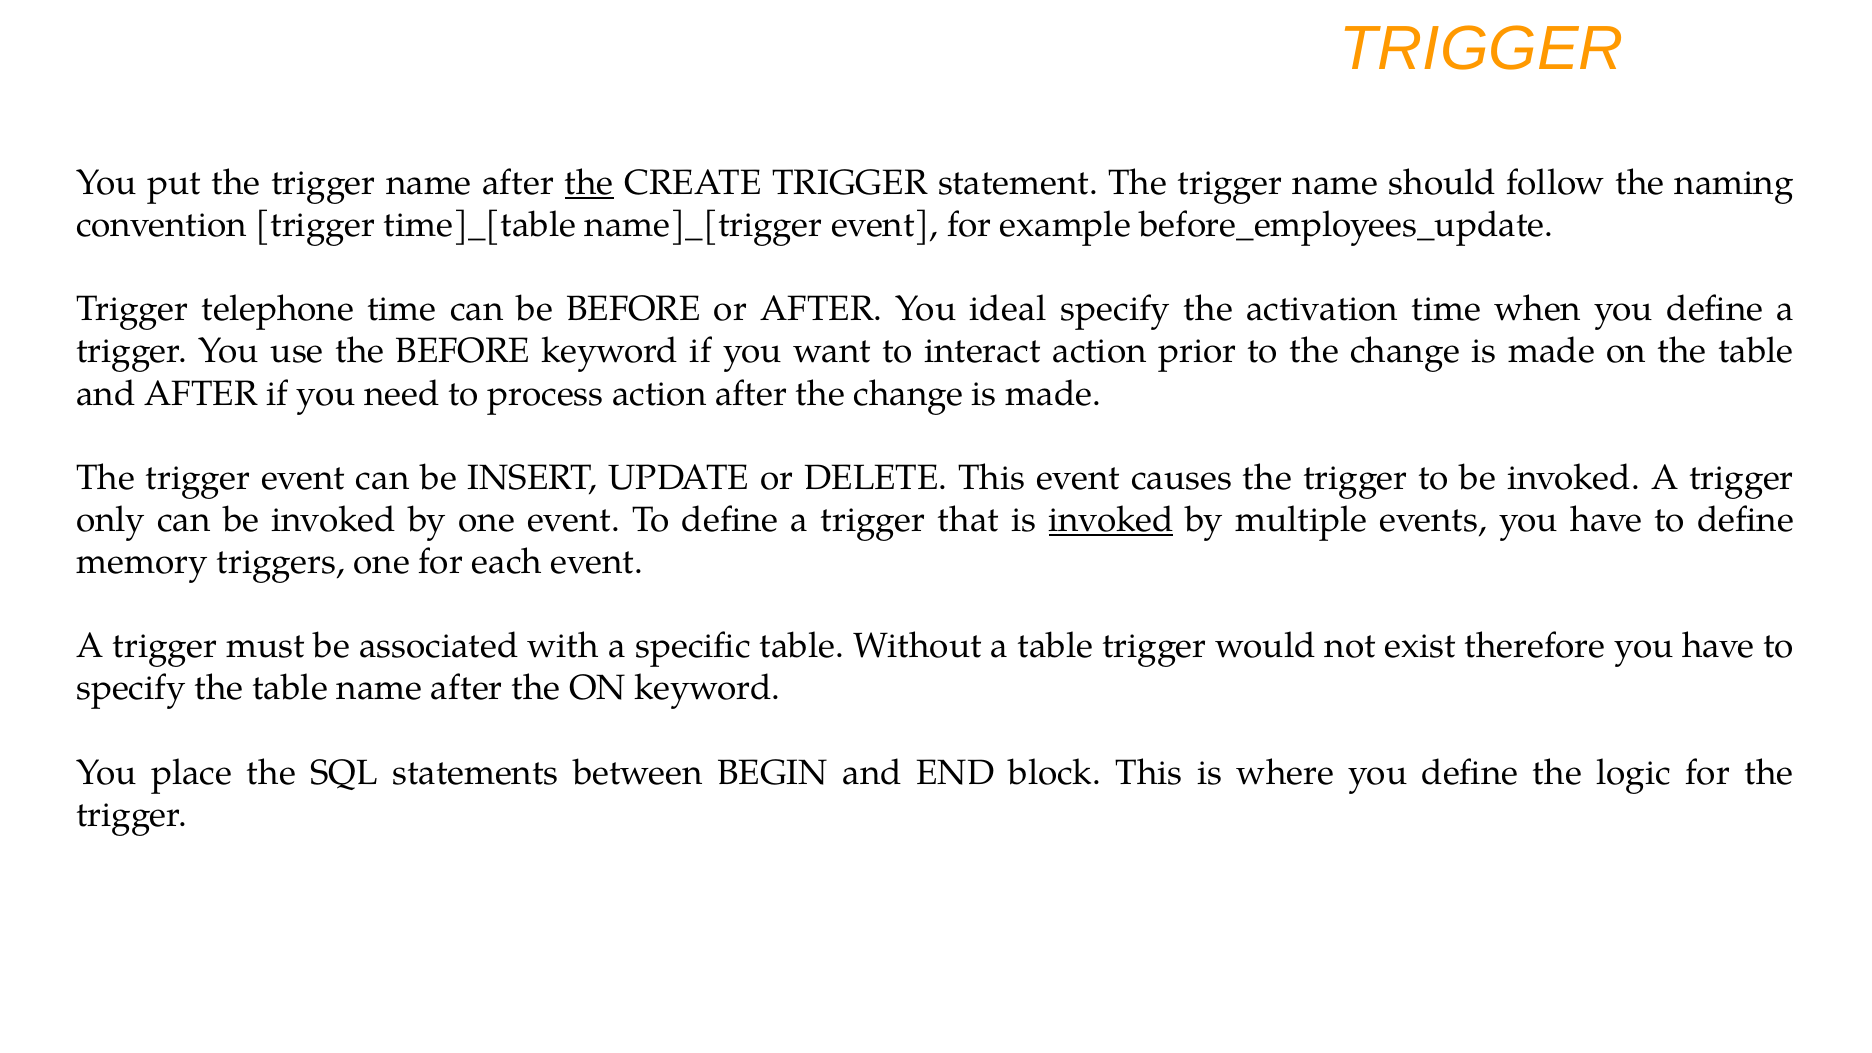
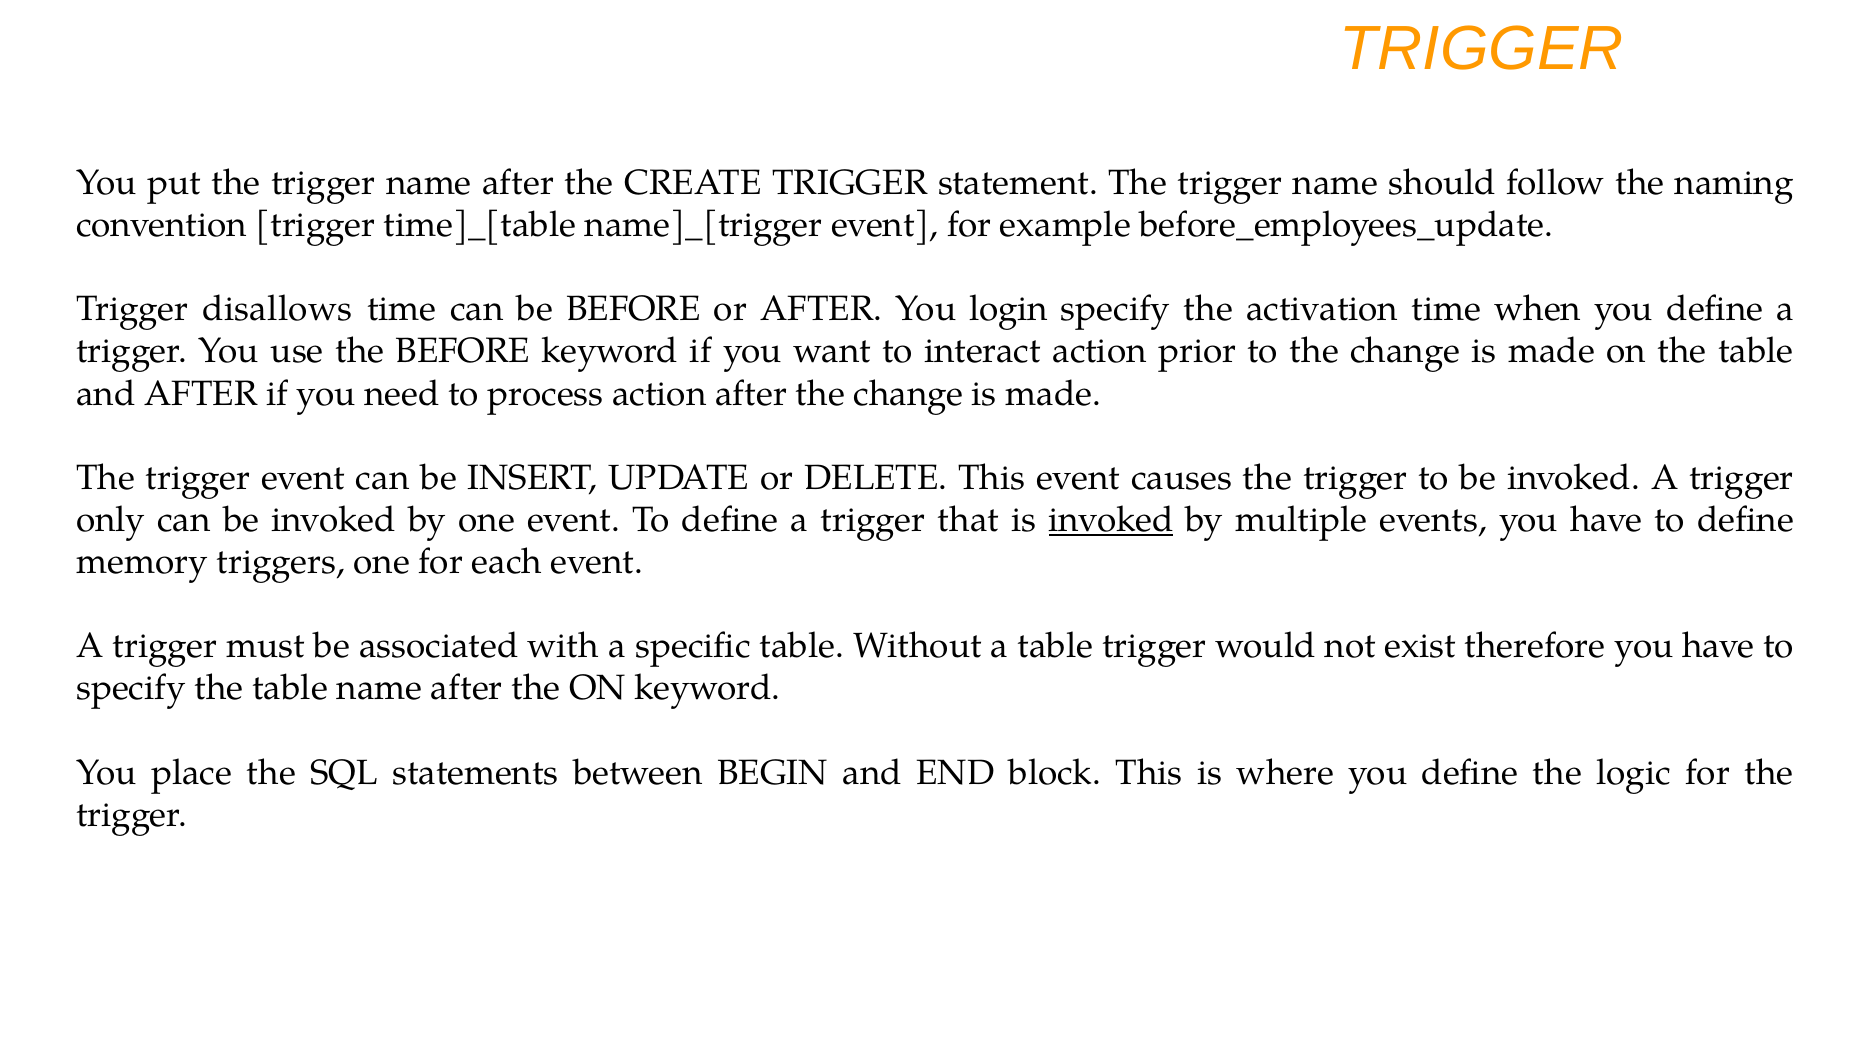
the at (589, 183) underline: present -> none
telephone: telephone -> disallows
ideal: ideal -> login
